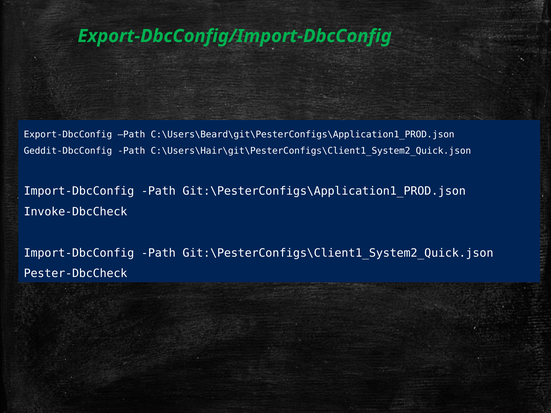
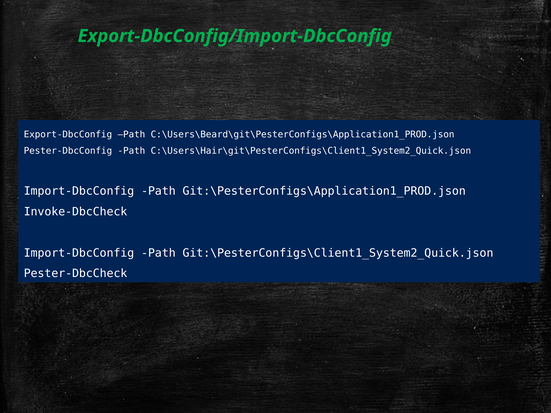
Geddit-DbcConfig: Geddit-DbcConfig -> Pester-DbcConfig
